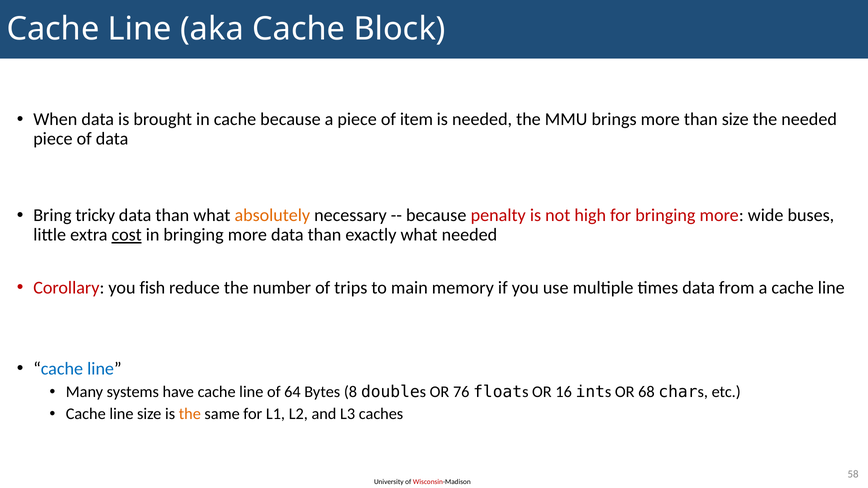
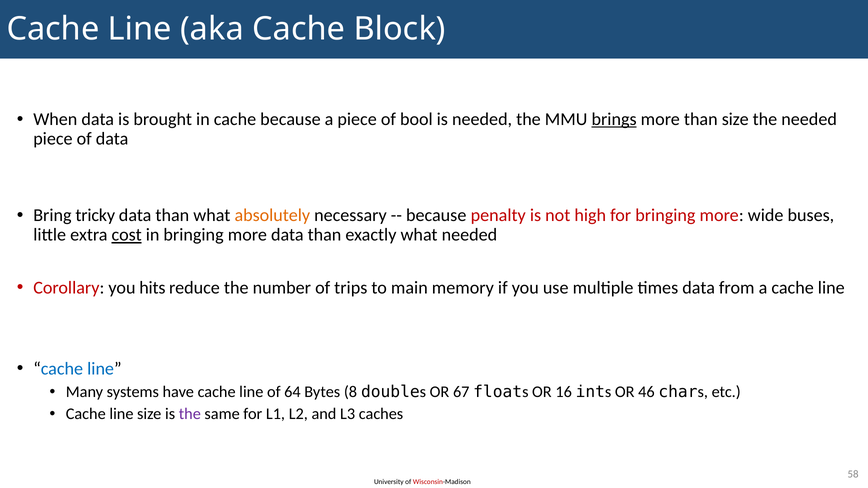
item: item -> bool
brings underline: none -> present
fish: fish -> hits
76: 76 -> 67
68: 68 -> 46
the at (190, 414) colour: orange -> purple
